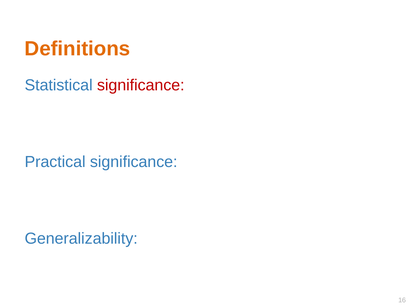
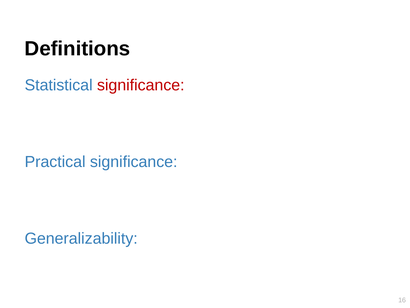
Definitions colour: orange -> black
